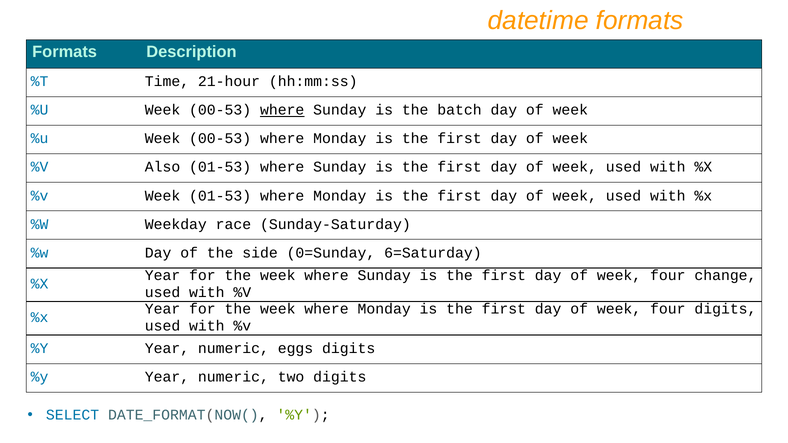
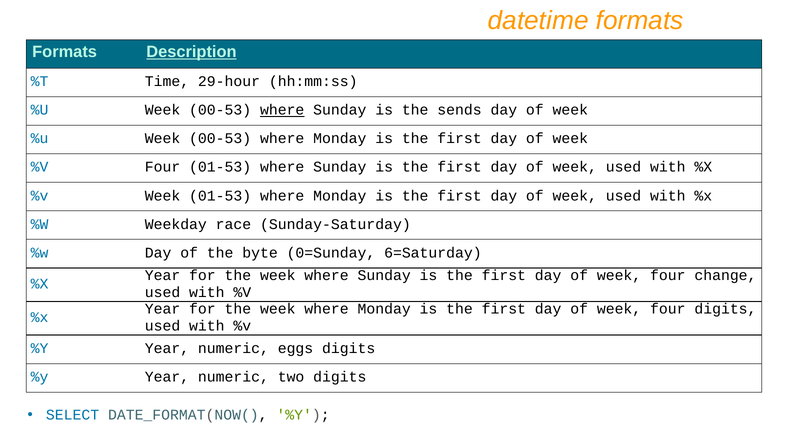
Description underline: none -> present
21-hour: 21-hour -> 29-hour
batch: batch -> sends
%V Also: Also -> Four
side: side -> byte
